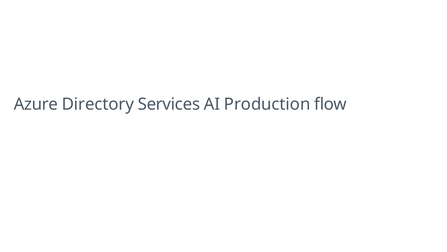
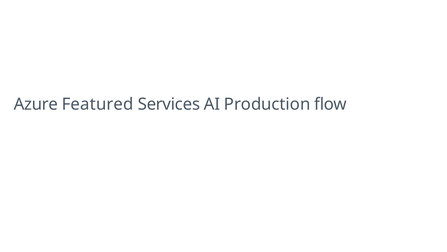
Directory: Directory -> Featured
